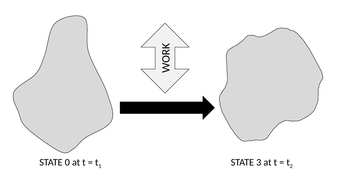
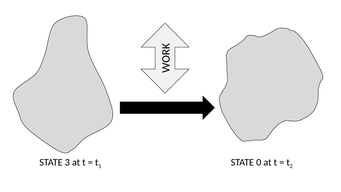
0: 0 -> 3
3: 3 -> 0
